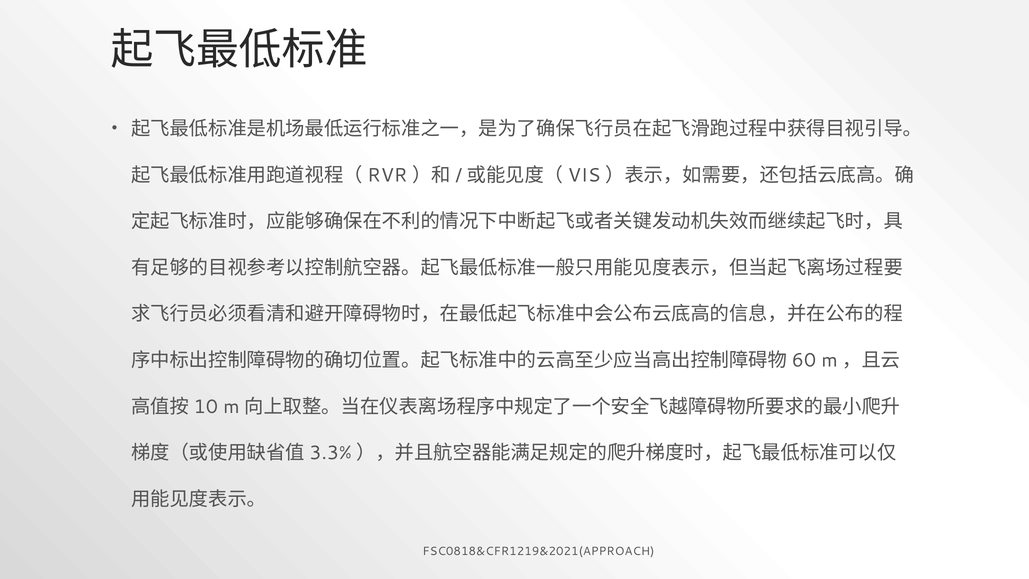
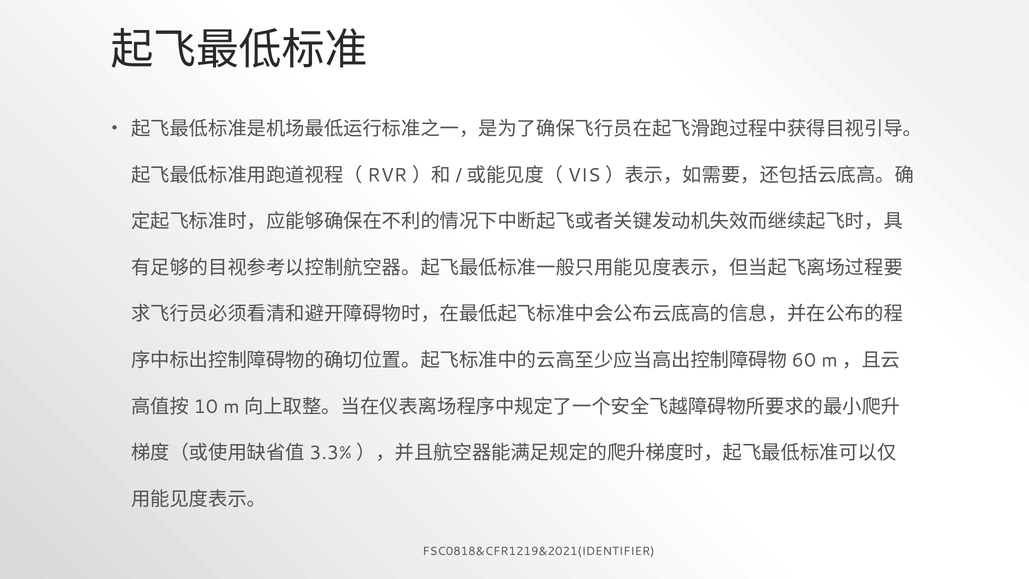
FSC0818&CFR1219&2021(APPROACH: FSC0818&CFR1219&2021(APPROACH -> FSC0818&CFR1219&2021(IDENTIFIER
